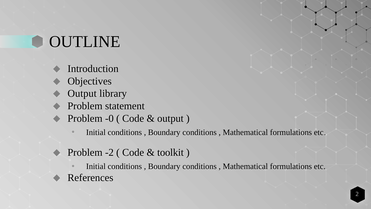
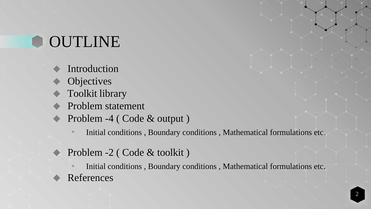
Output at (82, 93): Output -> Toolkit
-0: -0 -> -4
